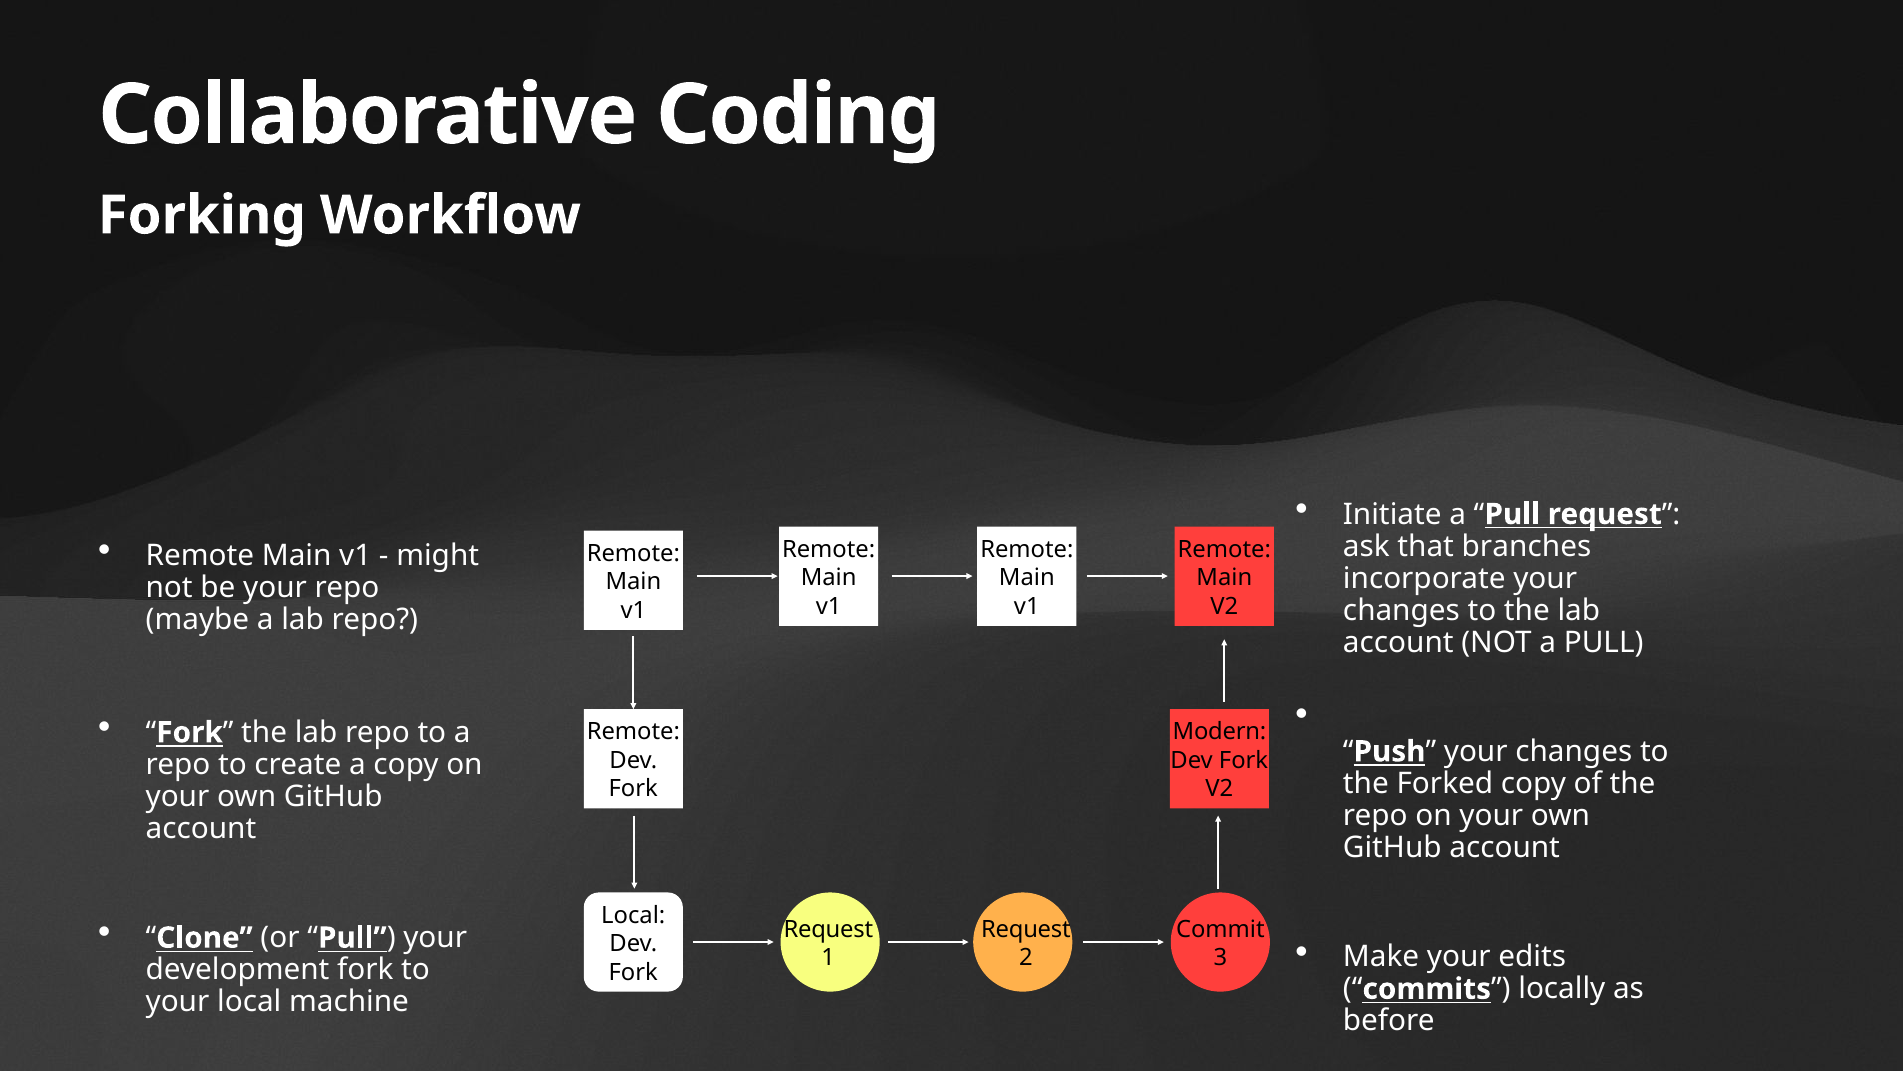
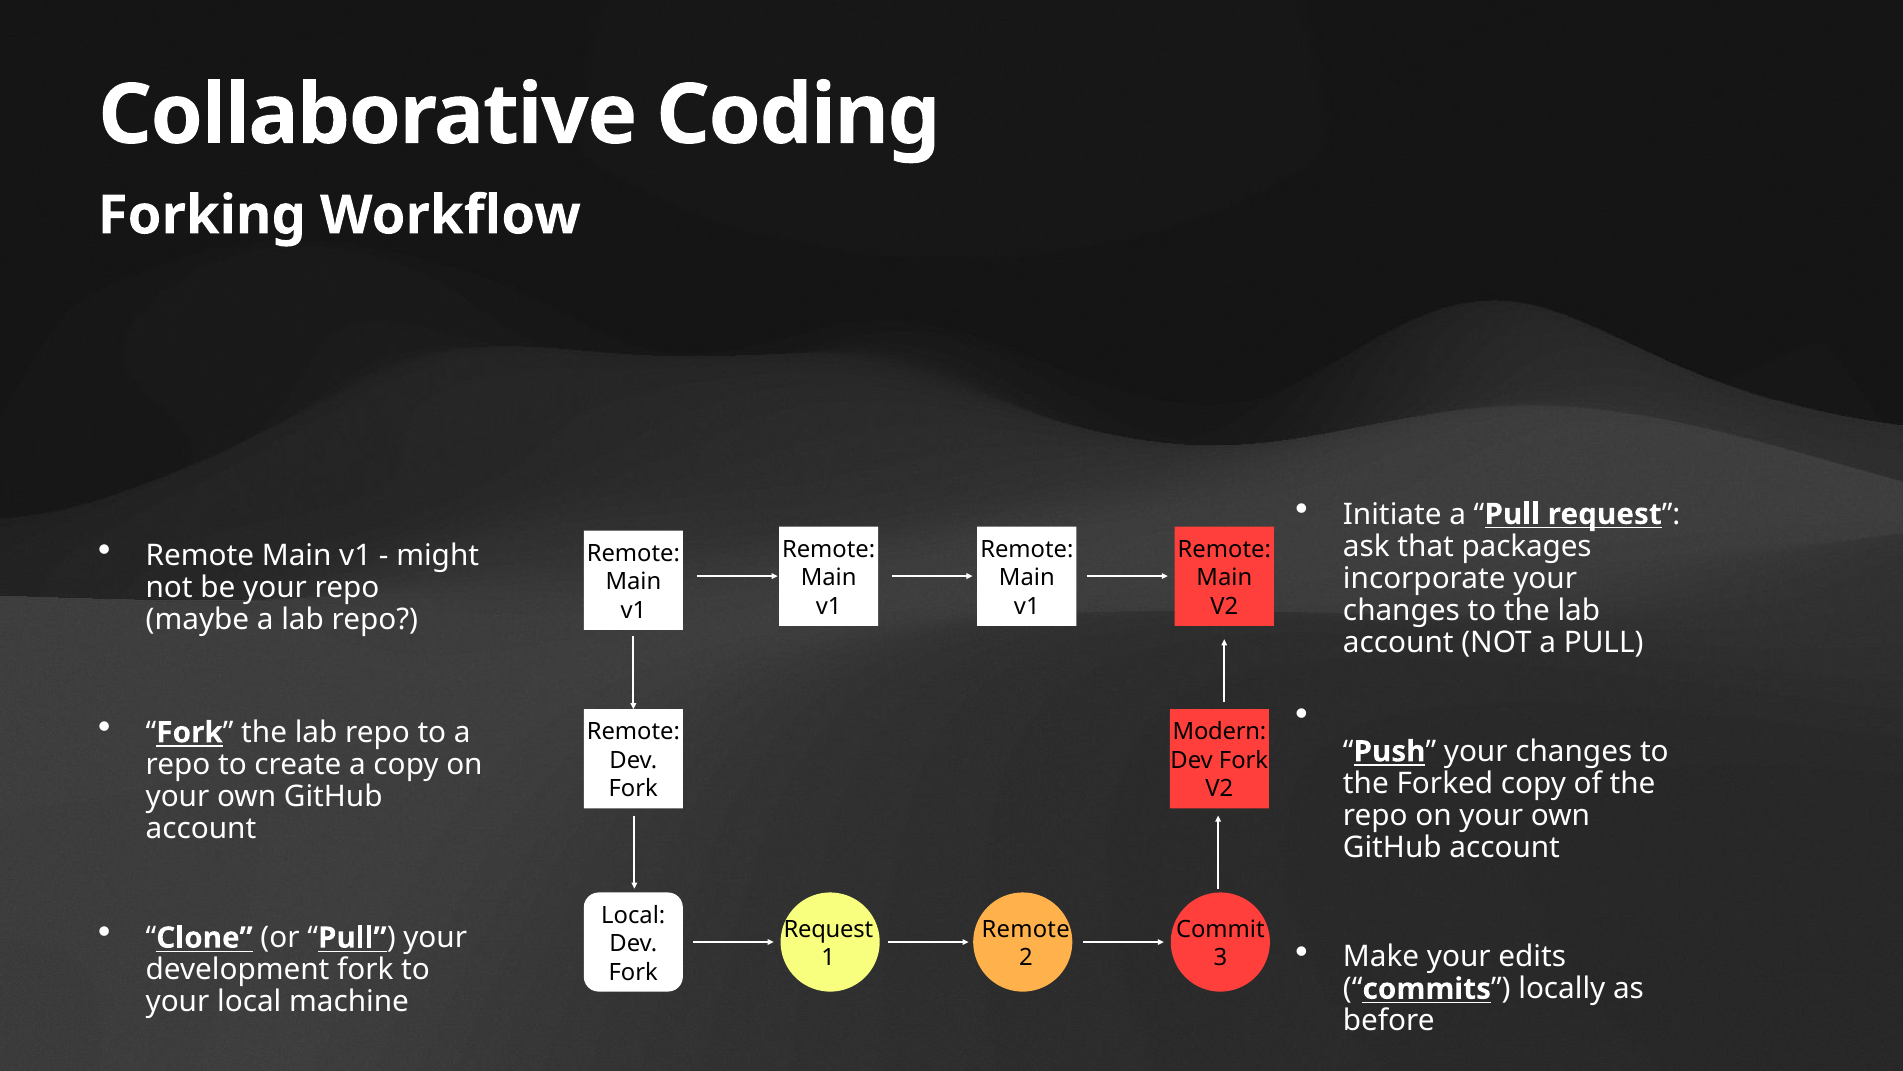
branches: branches -> packages
Request at (1026, 929): Request -> Remote
